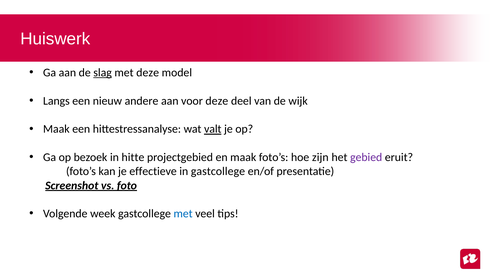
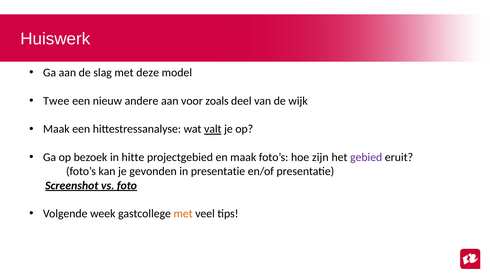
slag underline: present -> none
Langs: Langs -> Twee
voor deze: deze -> zoals
effectieve: effectieve -> gevonden
in gastcollege: gastcollege -> presentatie
met at (183, 213) colour: blue -> orange
